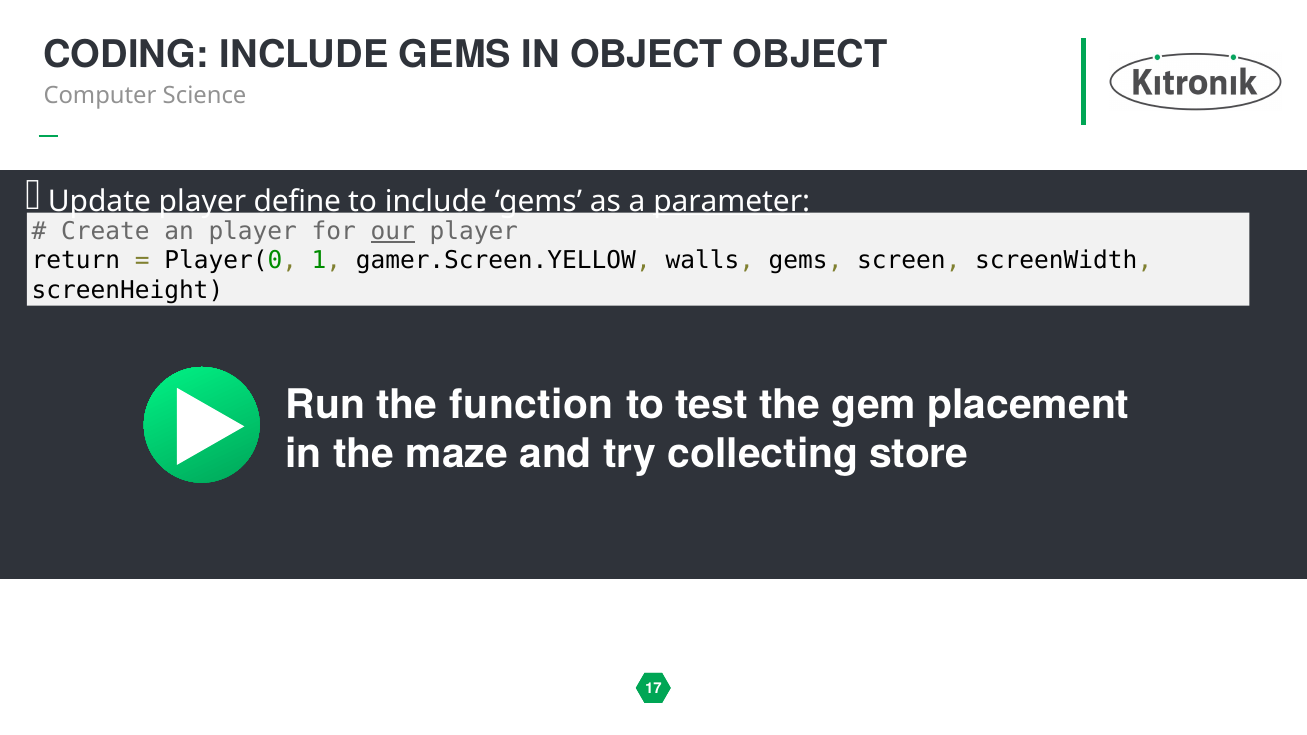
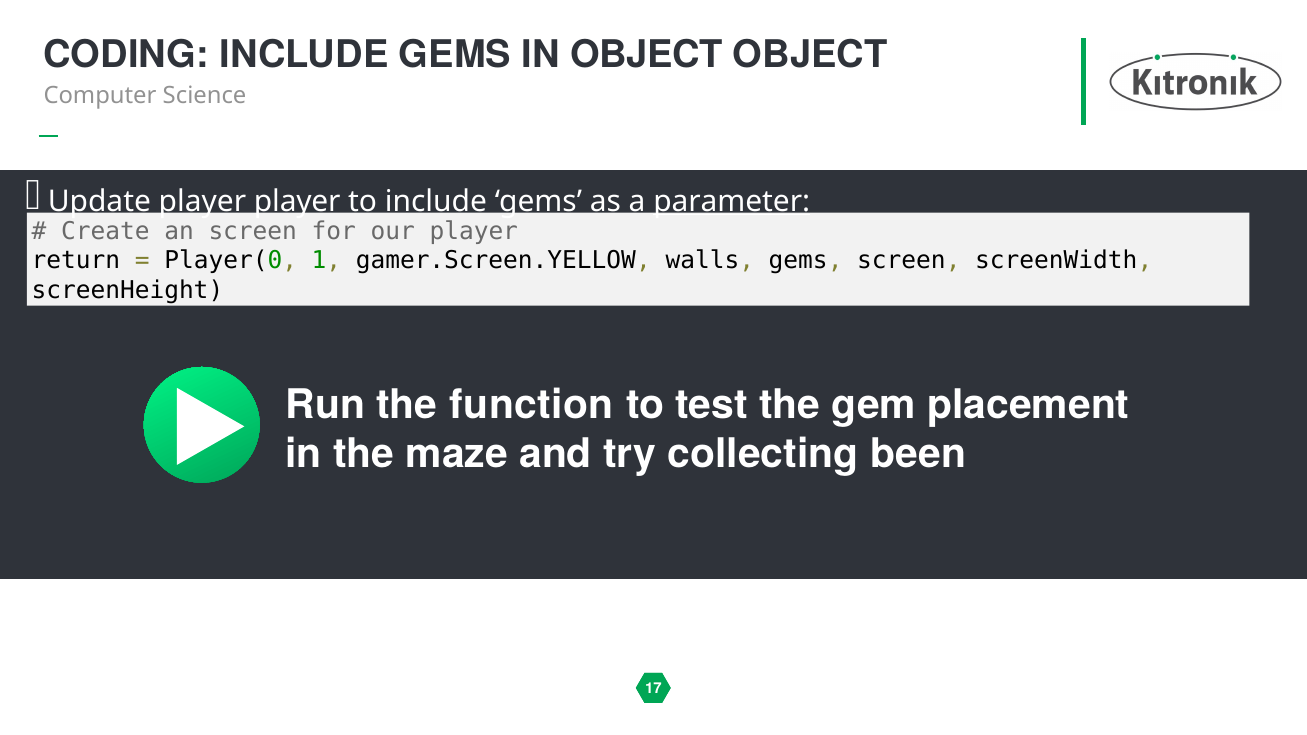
player define: define -> player
an player: player -> screen
our underline: present -> none
store: store -> been
